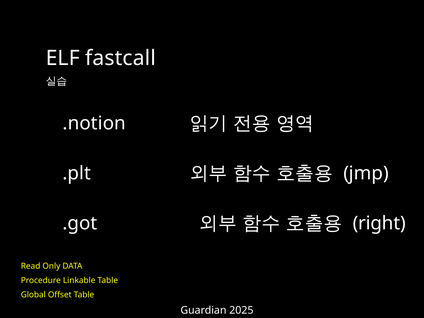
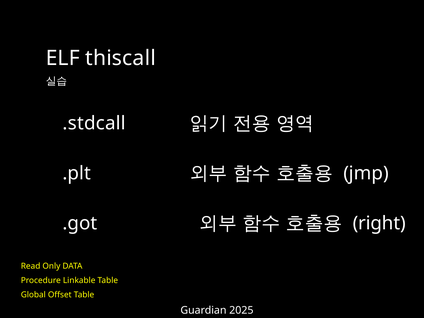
fastcall: fastcall -> thiscall
.notion: .notion -> .stdcall
